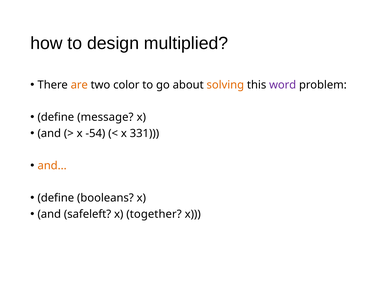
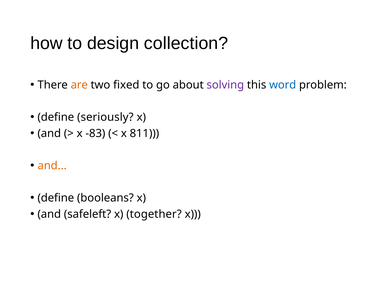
multiplied: multiplied -> collection
color: color -> fixed
solving colour: orange -> purple
word colour: purple -> blue
message: message -> seriously
-54: -54 -> -83
331: 331 -> 811
